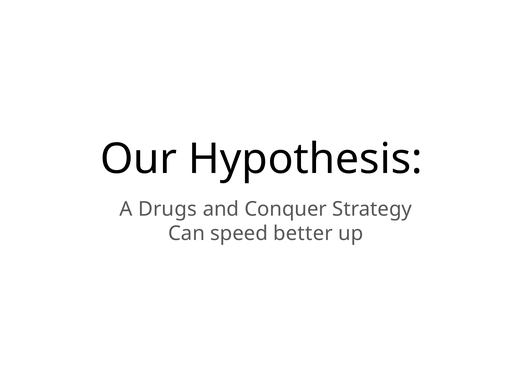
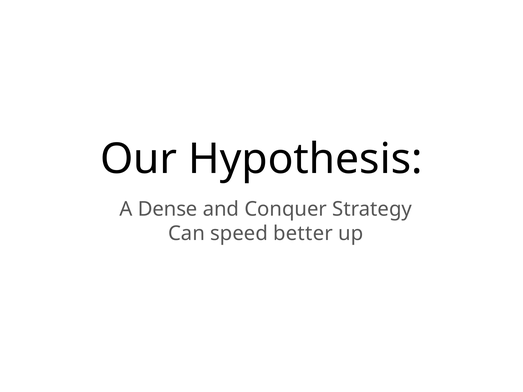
Drugs: Drugs -> Dense
